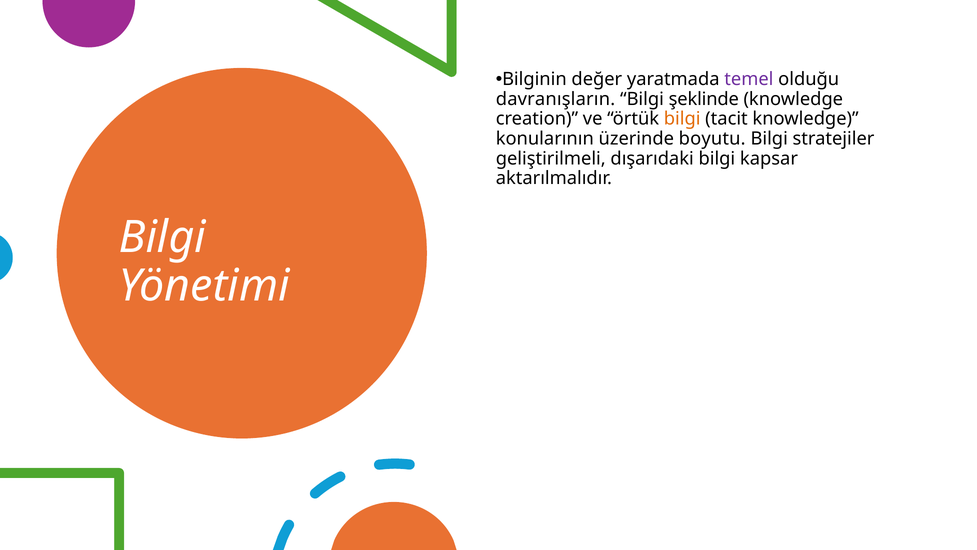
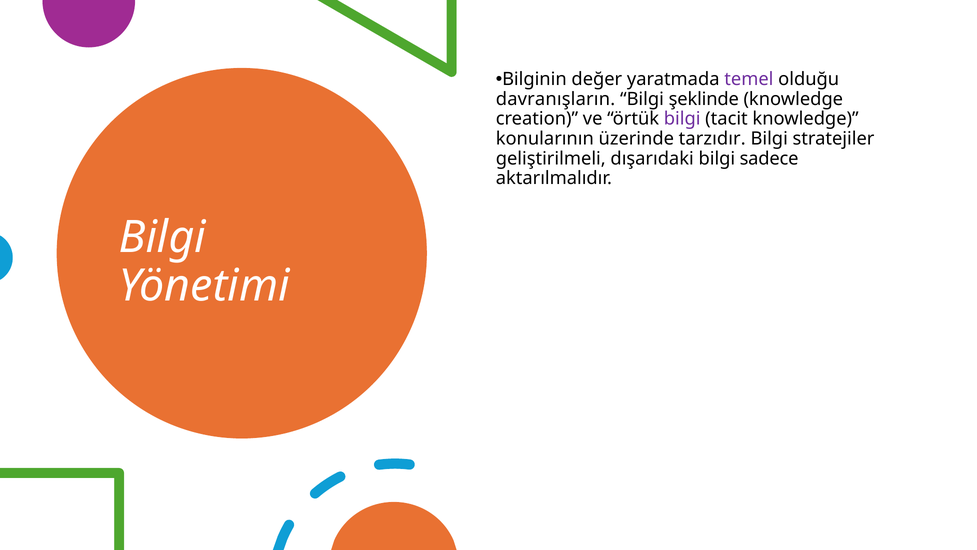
bilgi at (682, 119) colour: orange -> purple
boyutu: boyutu -> tarzıdır
kapsar: kapsar -> sadece
